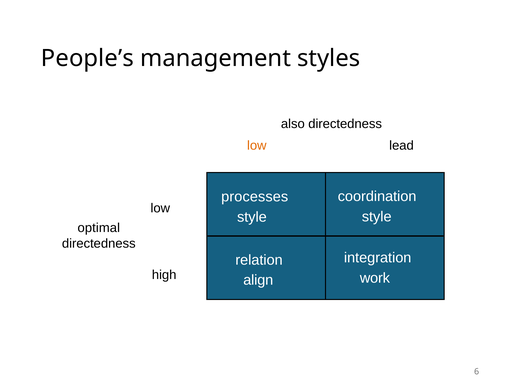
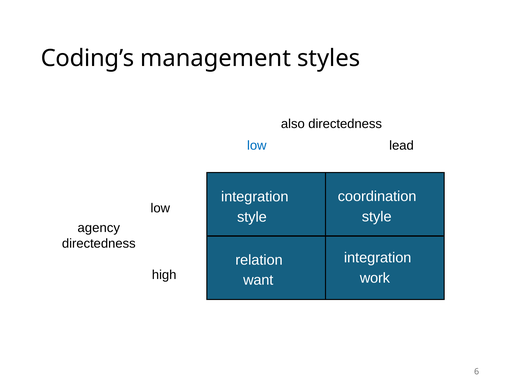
People’s: People’s -> Coding’s
low at (257, 146) colour: orange -> blue
processes at (255, 197): processes -> integration
optimal: optimal -> agency
align: align -> want
